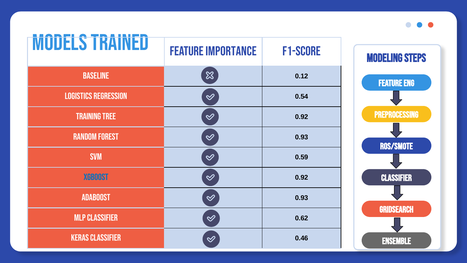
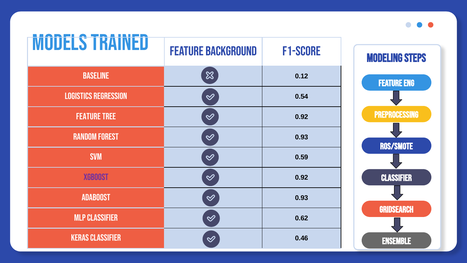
Importance: Importance -> Background
Training at (88, 116): Training -> Feature
XgBoost colour: blue -> purple
